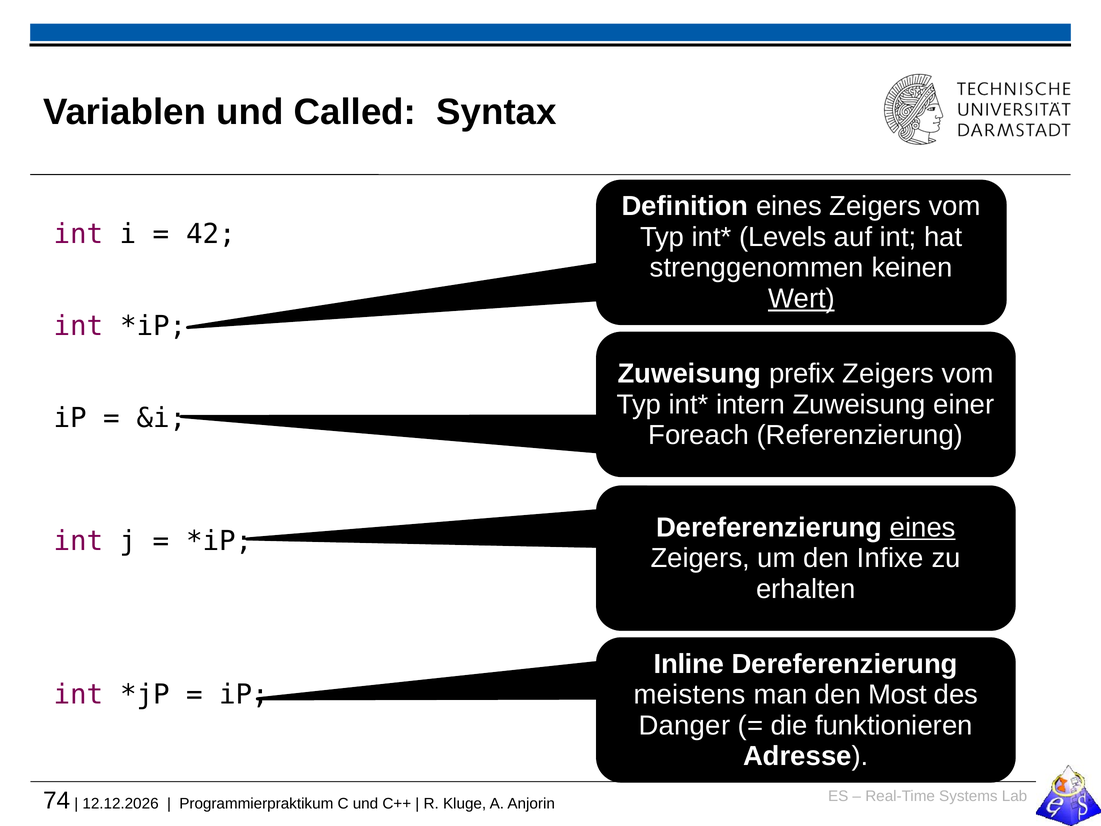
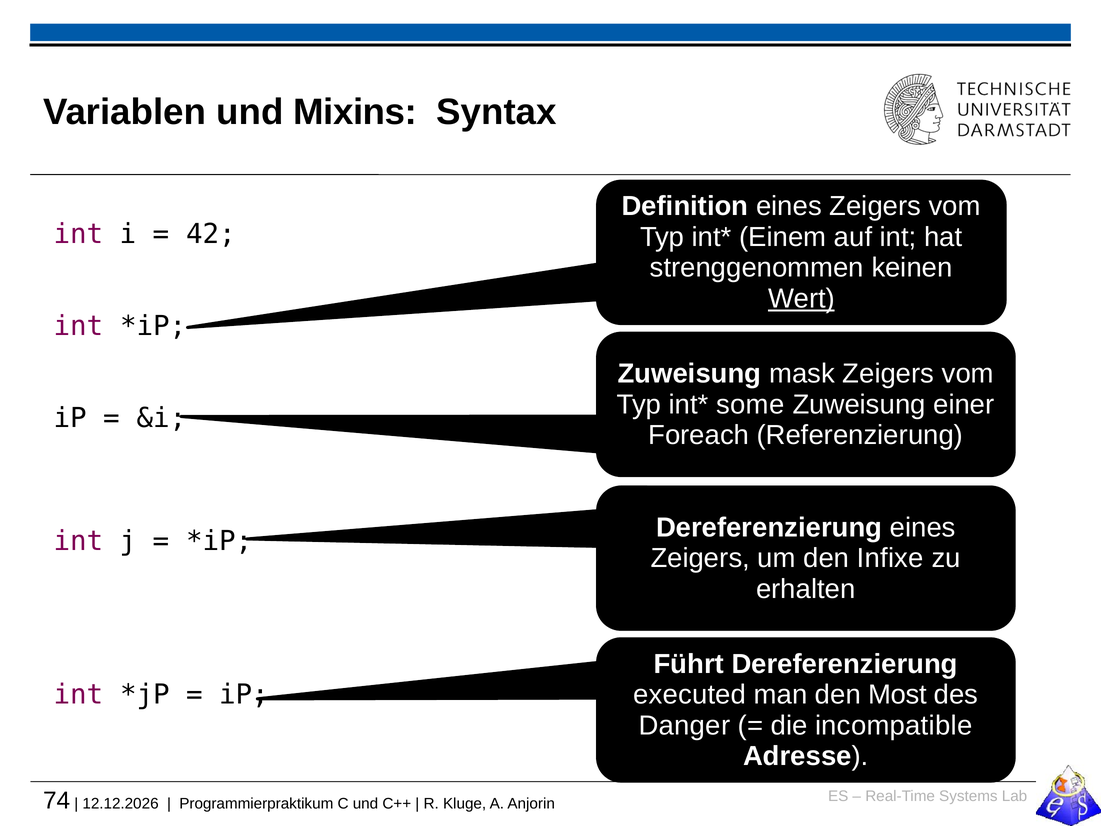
Called: Called -> Mixins
Levels: Levels -> Einem
prefix: prefix -> mask
intern: intern -> some
eines at (923, 527) underline: present -> none
Inline: Inline -> Führt
meistens: meistens -> executed
funktionieren: funktionieren -> incompatible
